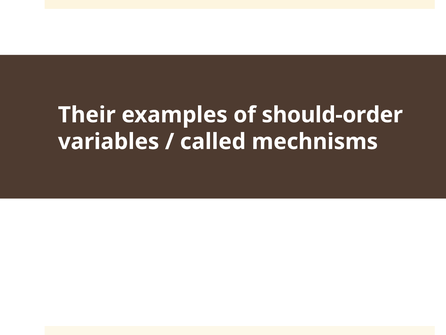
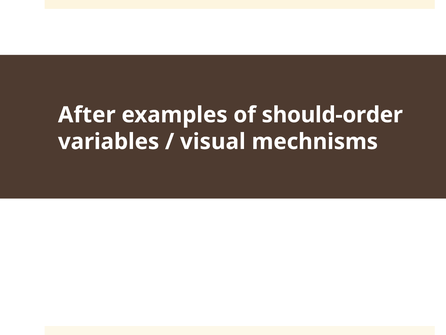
Their: Their -> After
called: called -> visual
